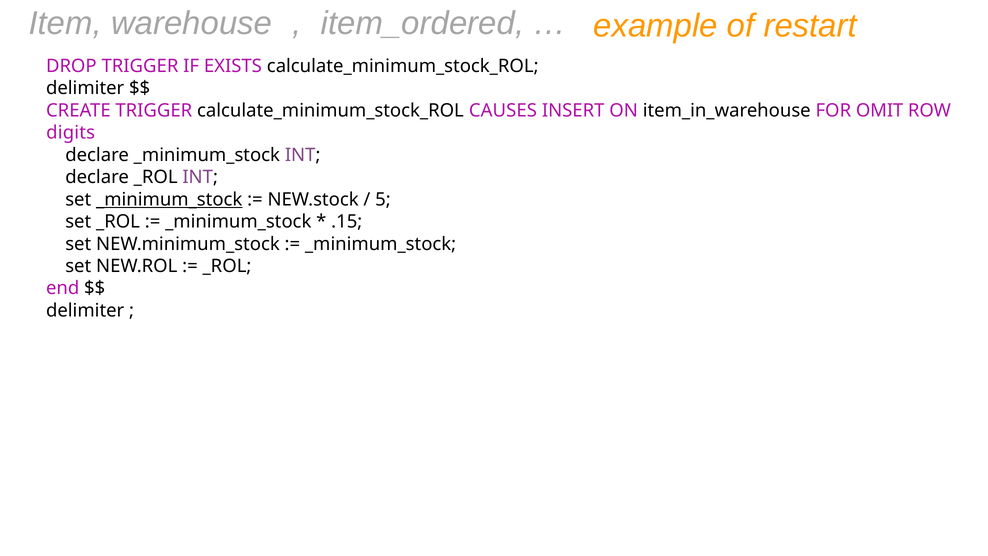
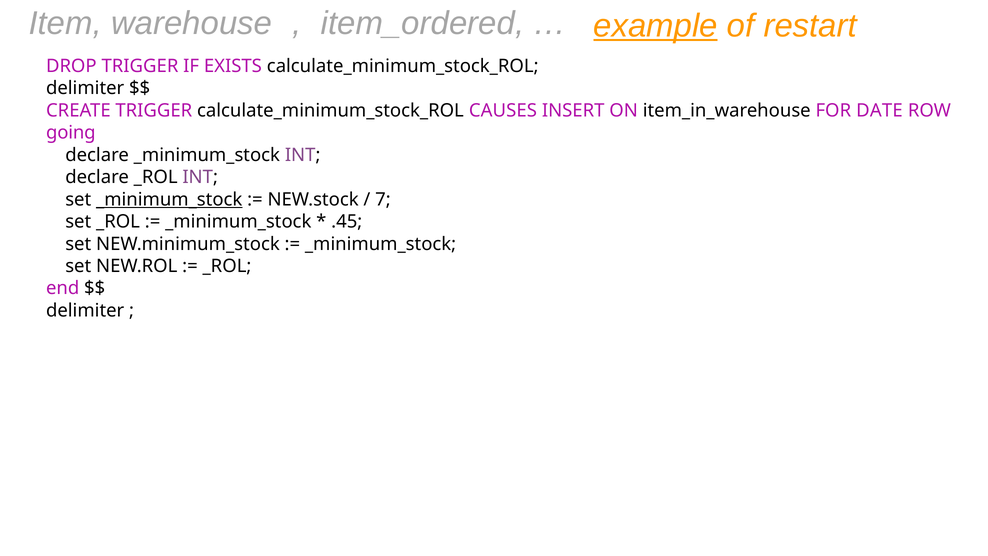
example underline: none -> present
OMIT: OMIT -> DATE
digits: digits -> going
5: 5 -> 7
.15: .15 -> .45
